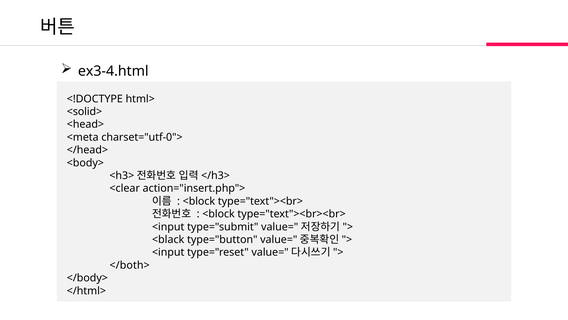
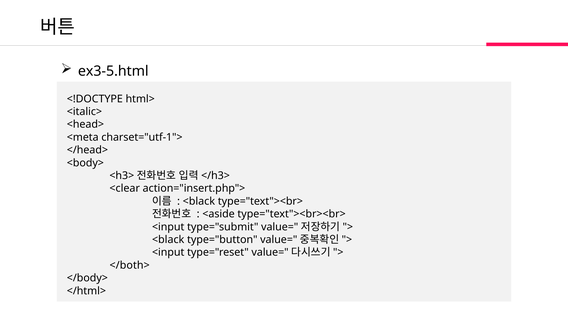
ex3-4.html: ex3-4.html -> ex3-5.html
<solid>: <solid> -> <italic>
charset="utf-0">: charset="utf-0"> -> charset="utf-1">
<block at (199, 201): <block -> <black
<block at (219, 214): <block -> <aside
